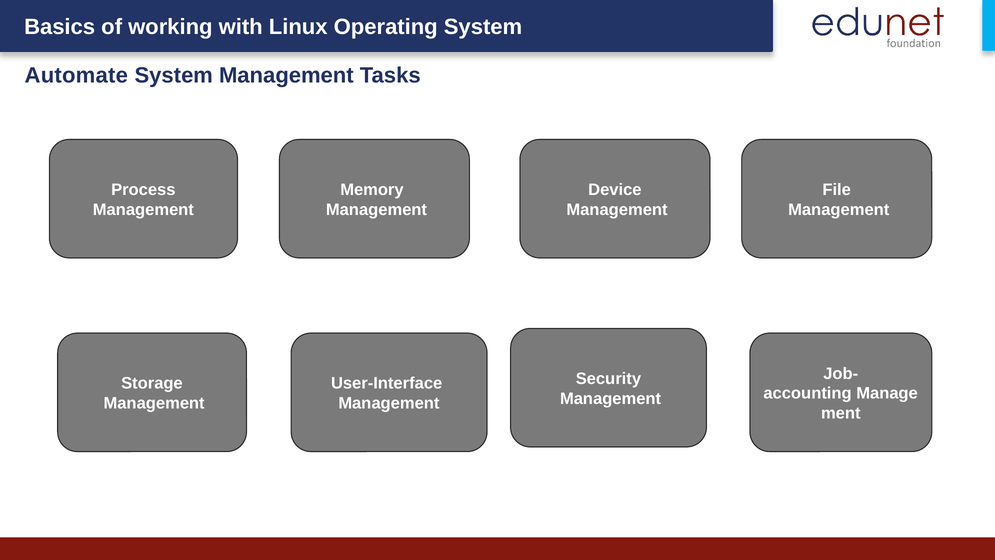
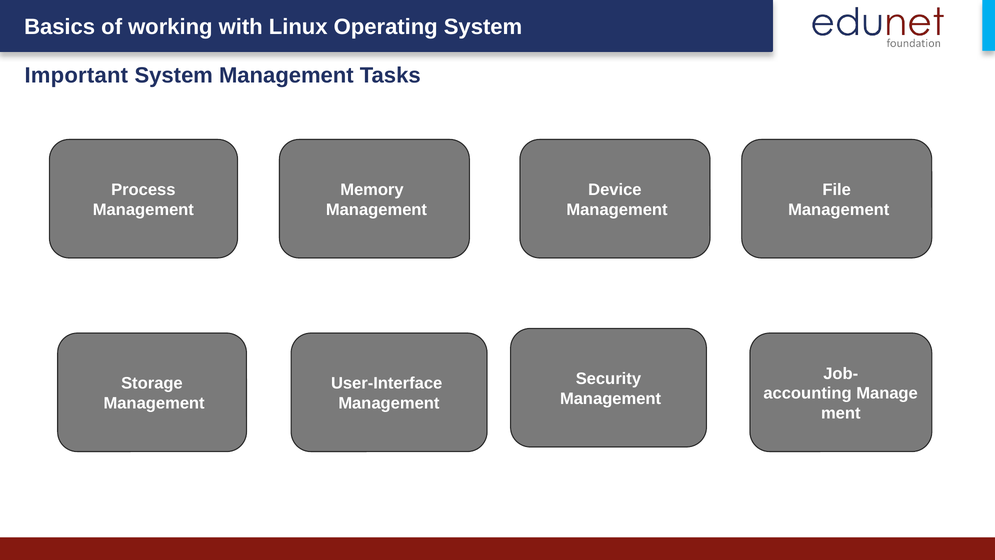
Automate: Automate -> Important
